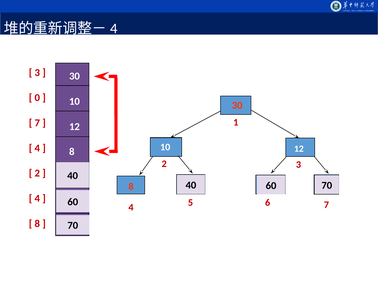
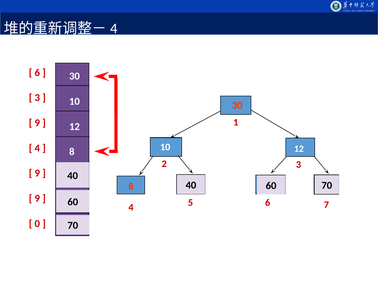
3 at (37, 73): 3 -> 6
0 at (37, 98): 0 -> 3
7 at (37, 123): 7 -> 9
2 at (37, 174): 2 -> 9
4 at (37, 199): 4 -> 9
8 at (37, 224): 8 -> 0
